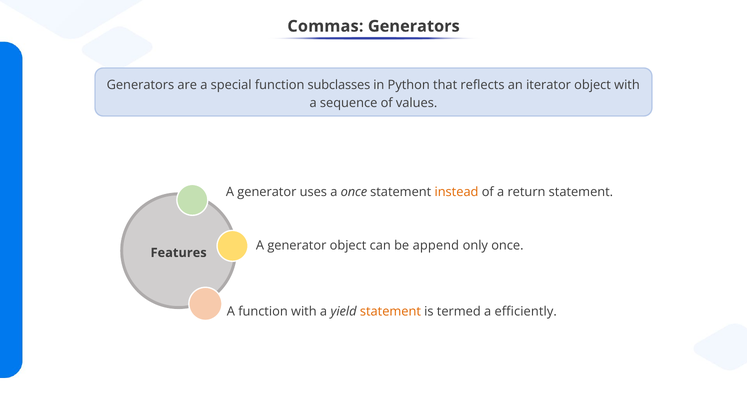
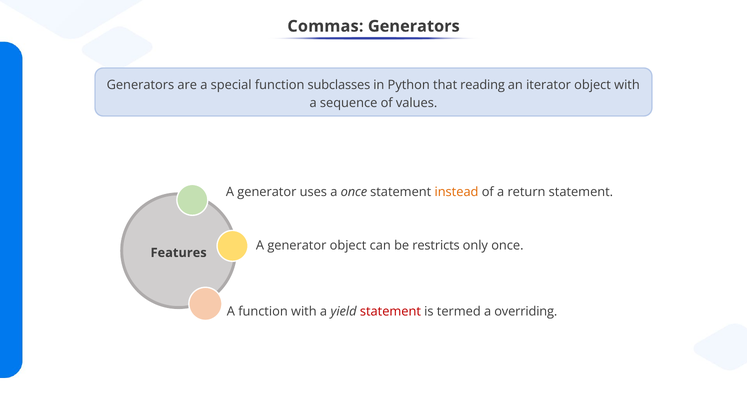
reflects: reflects -> reading
append: append -> restricts
statement at (390, 312) colour: orange -> red
efficiently: efficiently -> overriding
